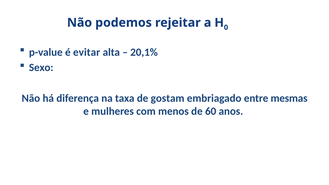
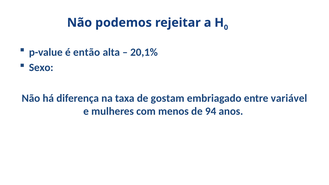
evitar: evitar -> então
mesmas: mesmas -> variável
60: 60 -> 94
